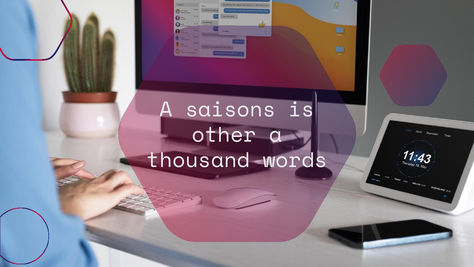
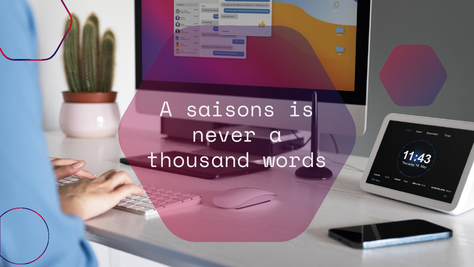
other: other -> never
